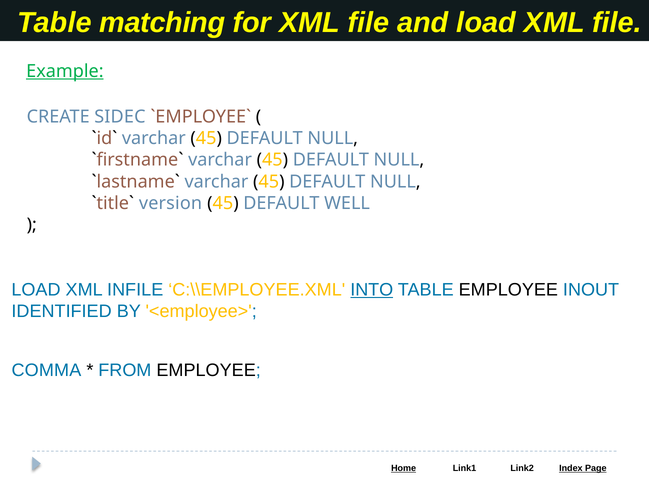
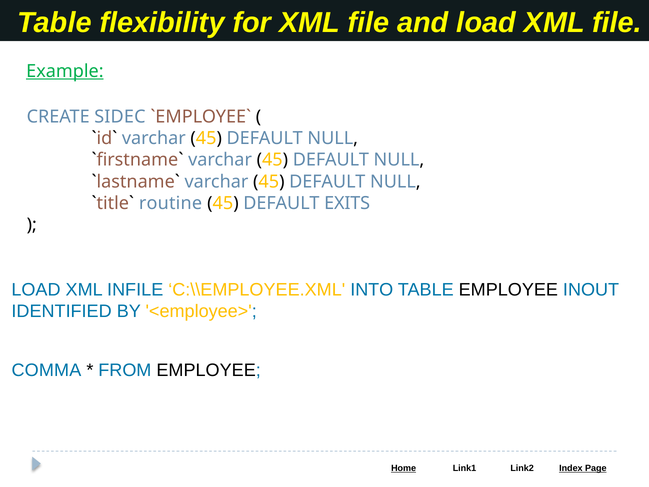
matching: matching -> flexibility
version: version -> routine
WELL: WELL -> EXITS
INTO underline: present -> none
